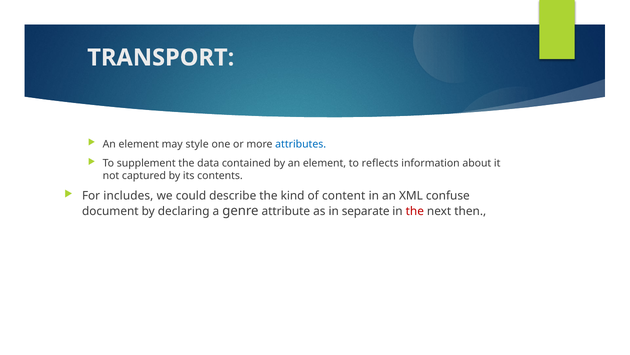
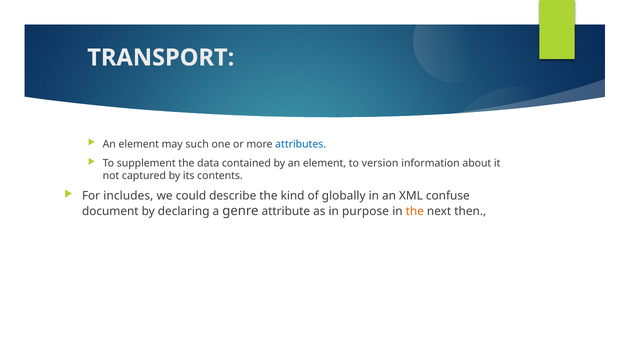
style: style -> such
reflects: reflects -> version
content: content -> globally
separate: separate -> purpose
the at (415, 211) colour: red -> orange
